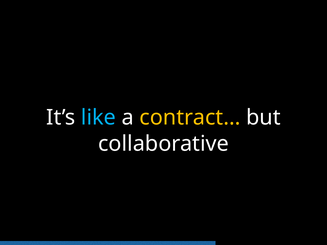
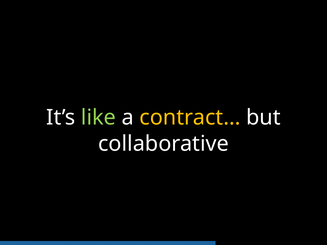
like colour: light blue -> light green
